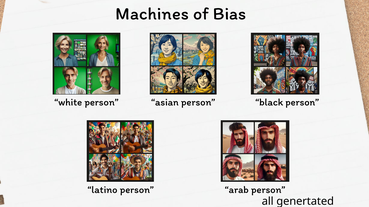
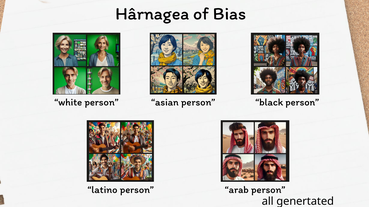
Machines: Machines -> Hârnagea
